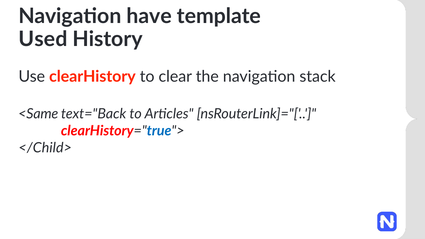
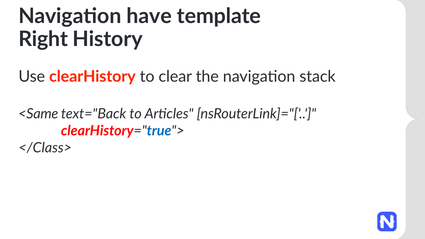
Used: Used -> Right
</Child>: </Child> -> </Class>
